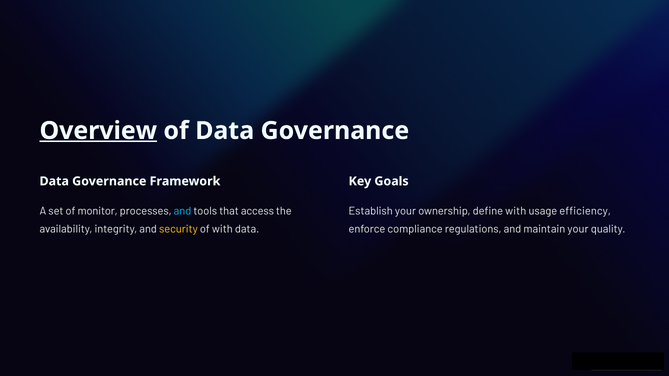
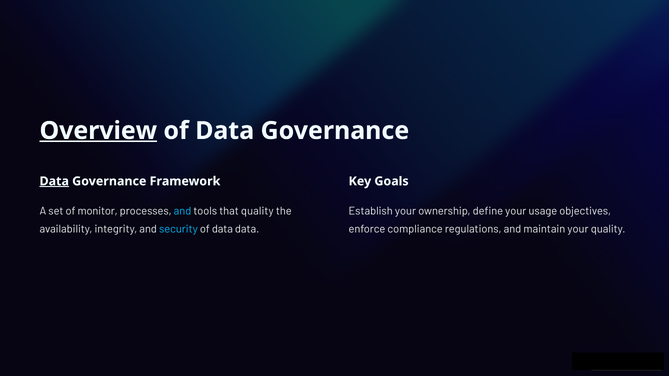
Data at (54, 181) underline: none -> present
define with: with -> your
efficiency: efficiency -> objectives
that access: access -> quality
security colour: yellow -> light blue
with at (222, 229): with -> data
